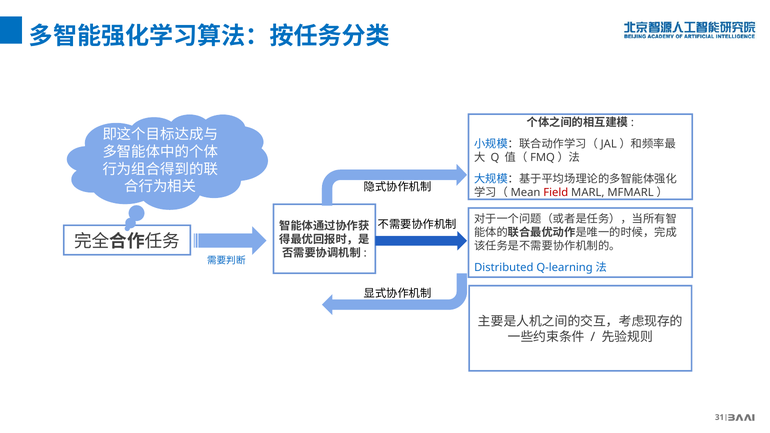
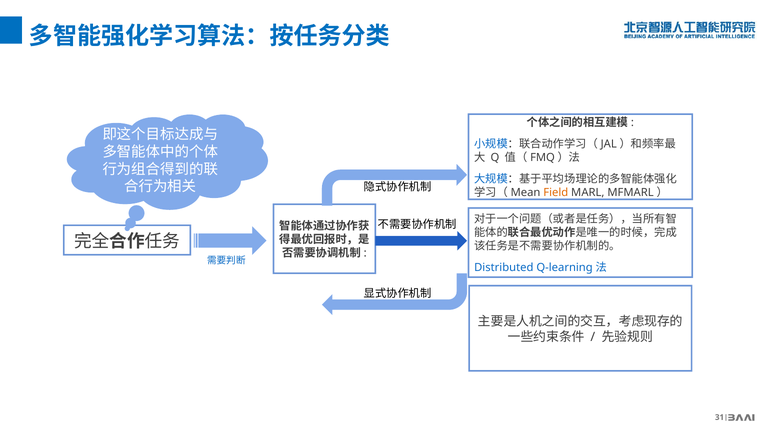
Field colour: red -> orange
